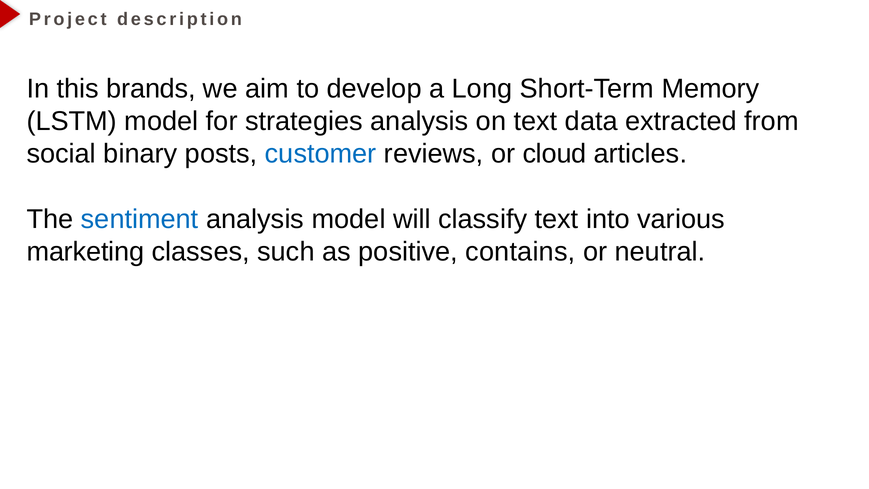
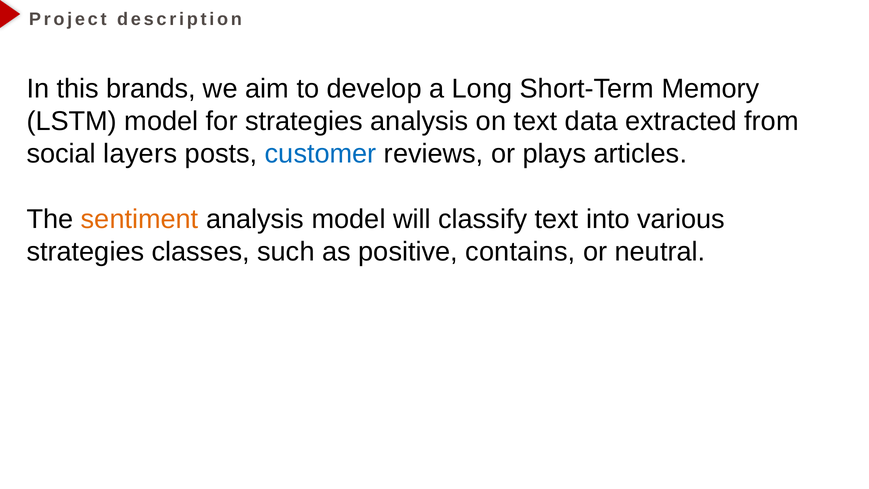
binary: binary -> layers
cloud: cloud -> plays
sentiment colour: blue -> orange
marketing at (85, 252): marketing -> strategies
